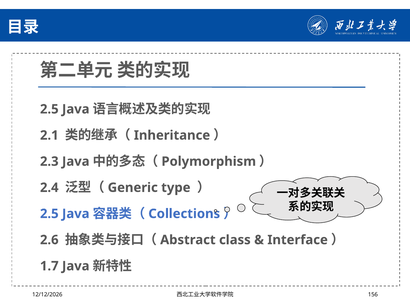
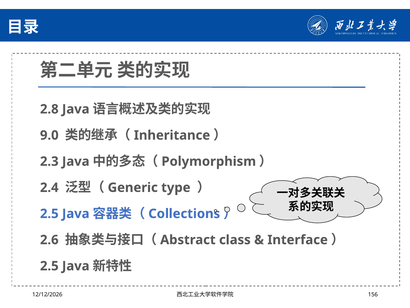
2.5 at (49, 109): 2.5 -> 2.8
2.1: 2.1 -> 9.0
1.7 at (49, 266): 1.7 -> 2.5
